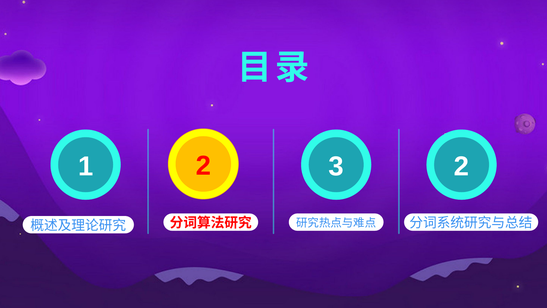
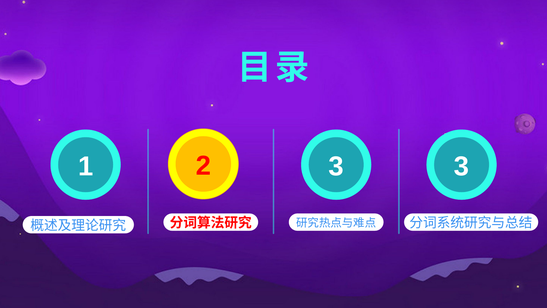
3 2: 2 -> 3
